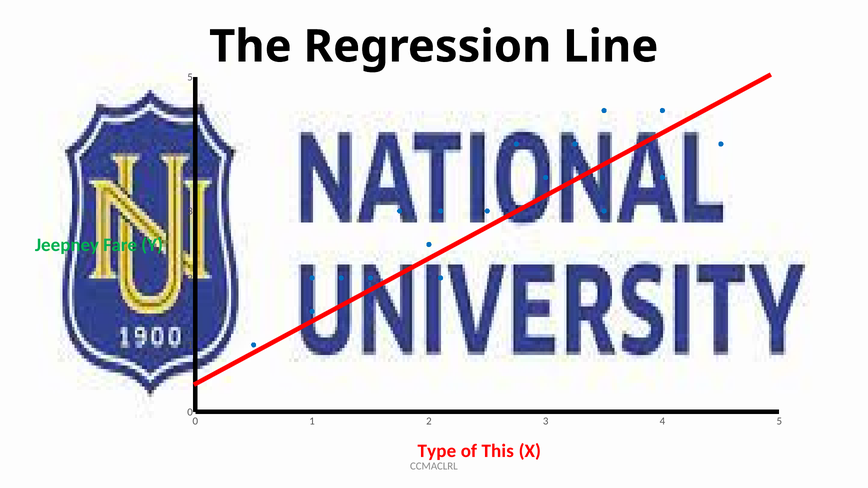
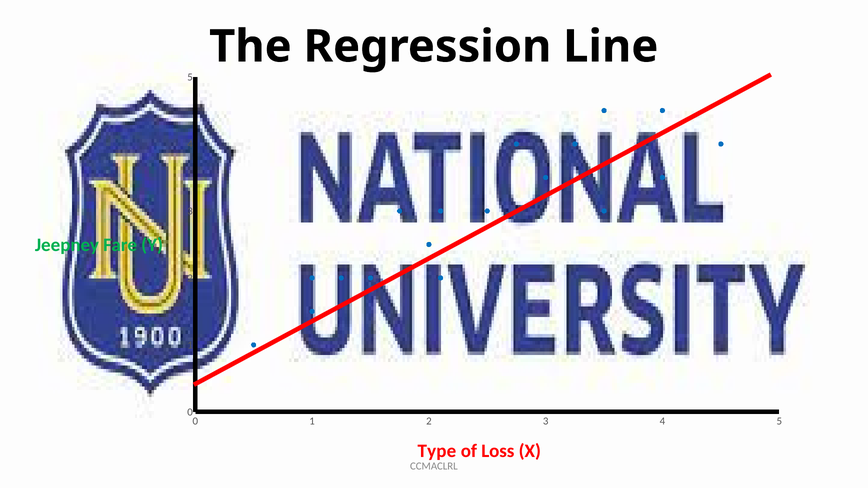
This: This -> Loss
